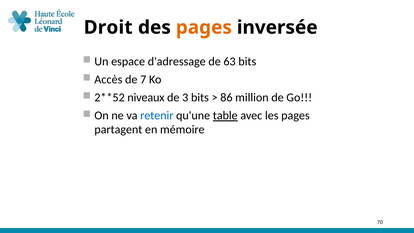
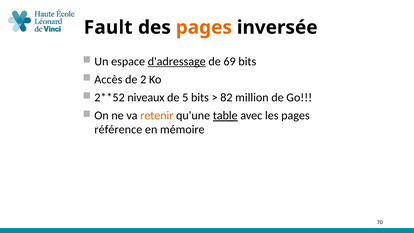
Droit: Droit -> Fault
d'adressage underline: none -> present
63: 63 -> 69
7: 7 -> 2
3: 3 -> 5
86: 86 -> 82
retenir colour: blue -> orange
partagent: partagent -> référence
